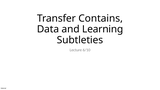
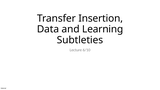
Contains: Contains -> Insertion
